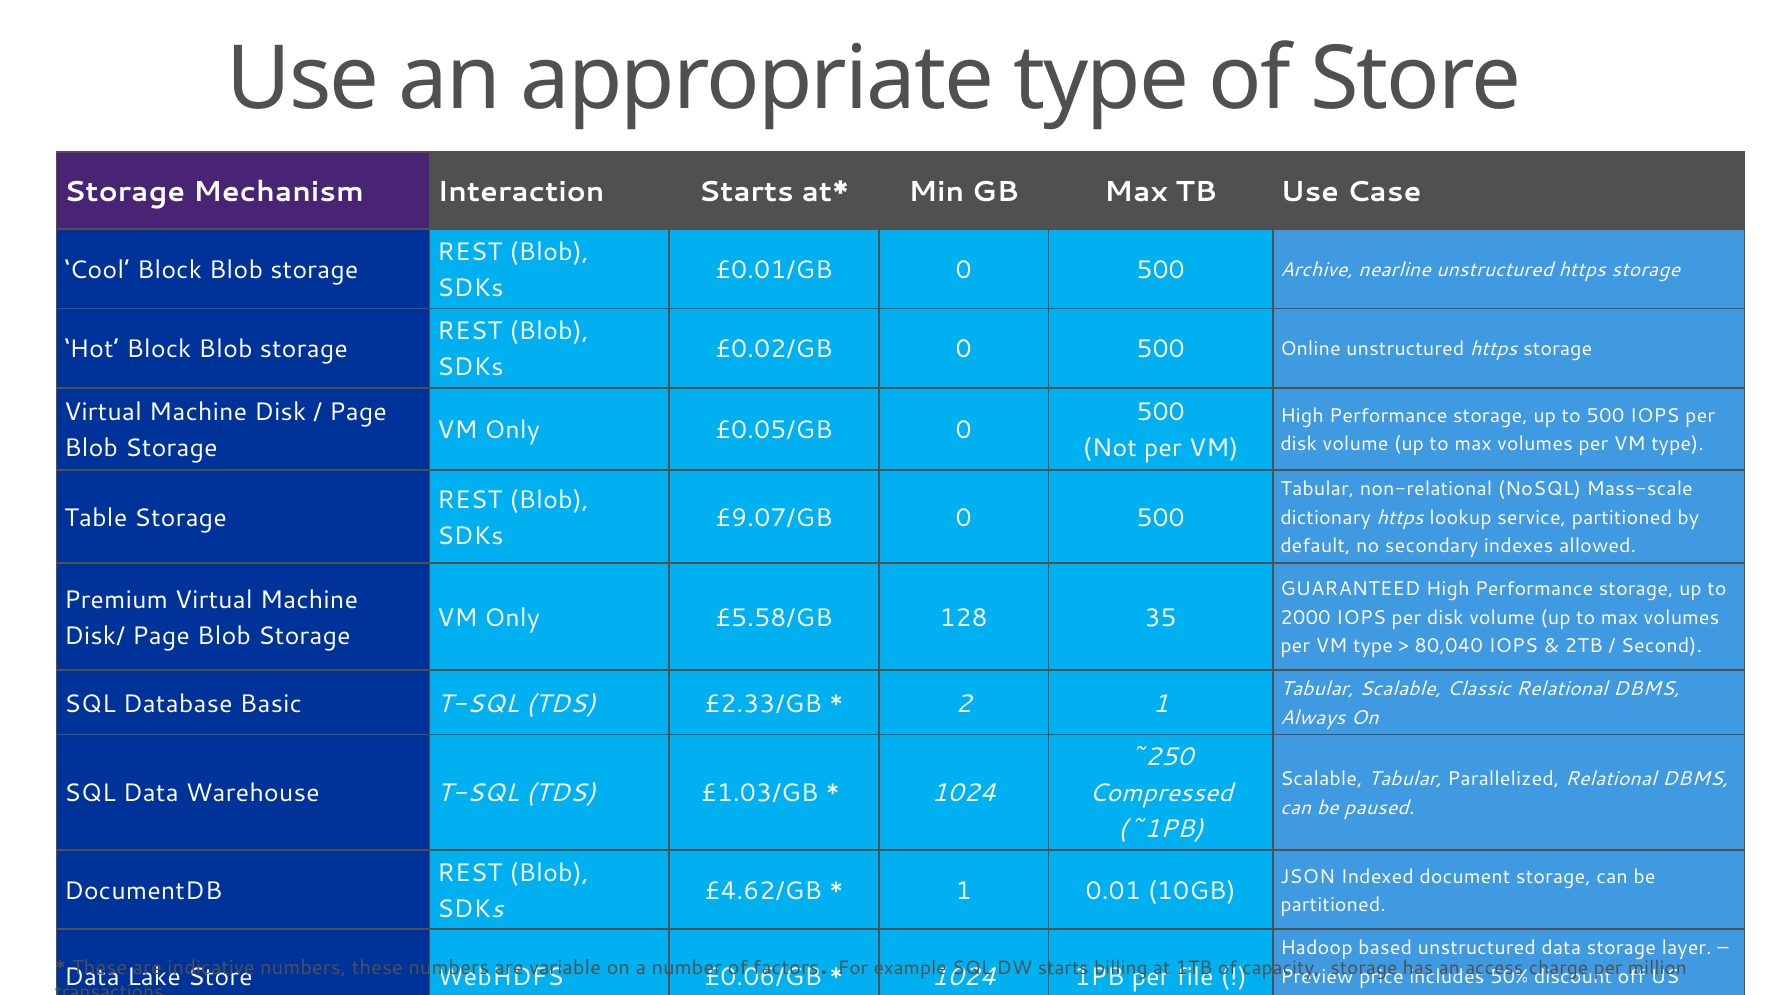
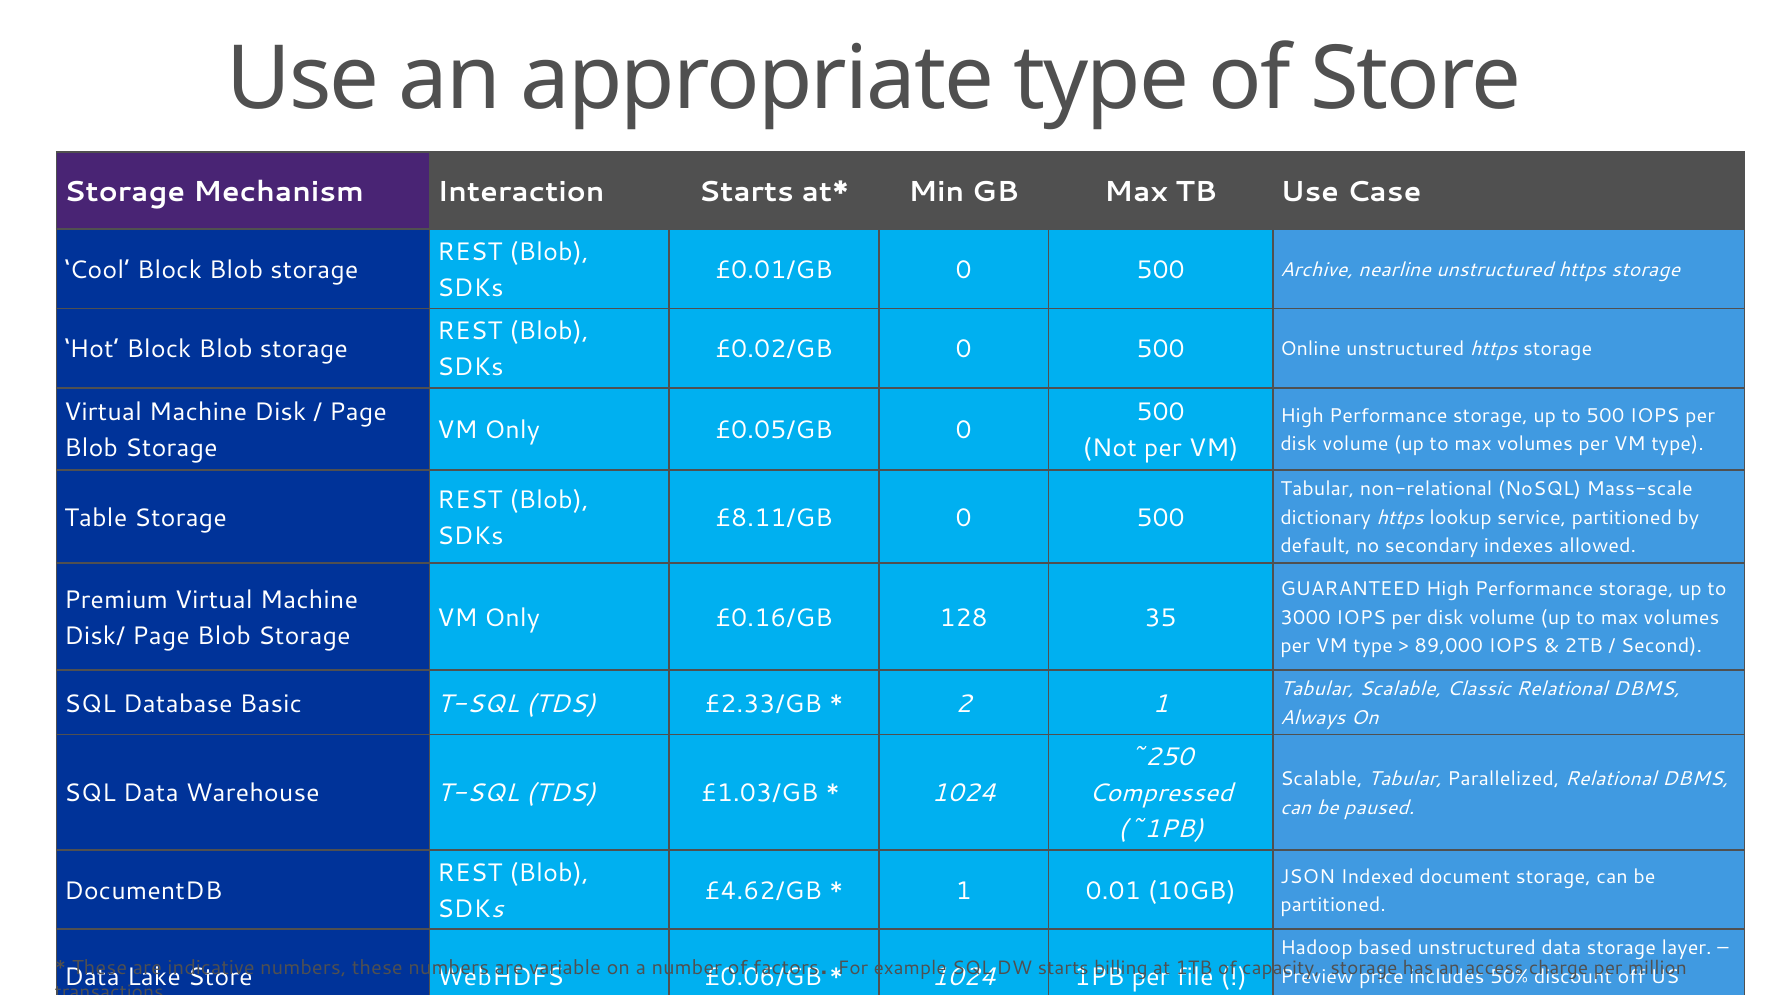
£9.07/GB: £9.07/GB -> £8.11/GB
£5.58/GB: £5.58/GB -> £0.16/GB
2000: 2000 -> 3000
80,040: 80,040 -> 89,000
